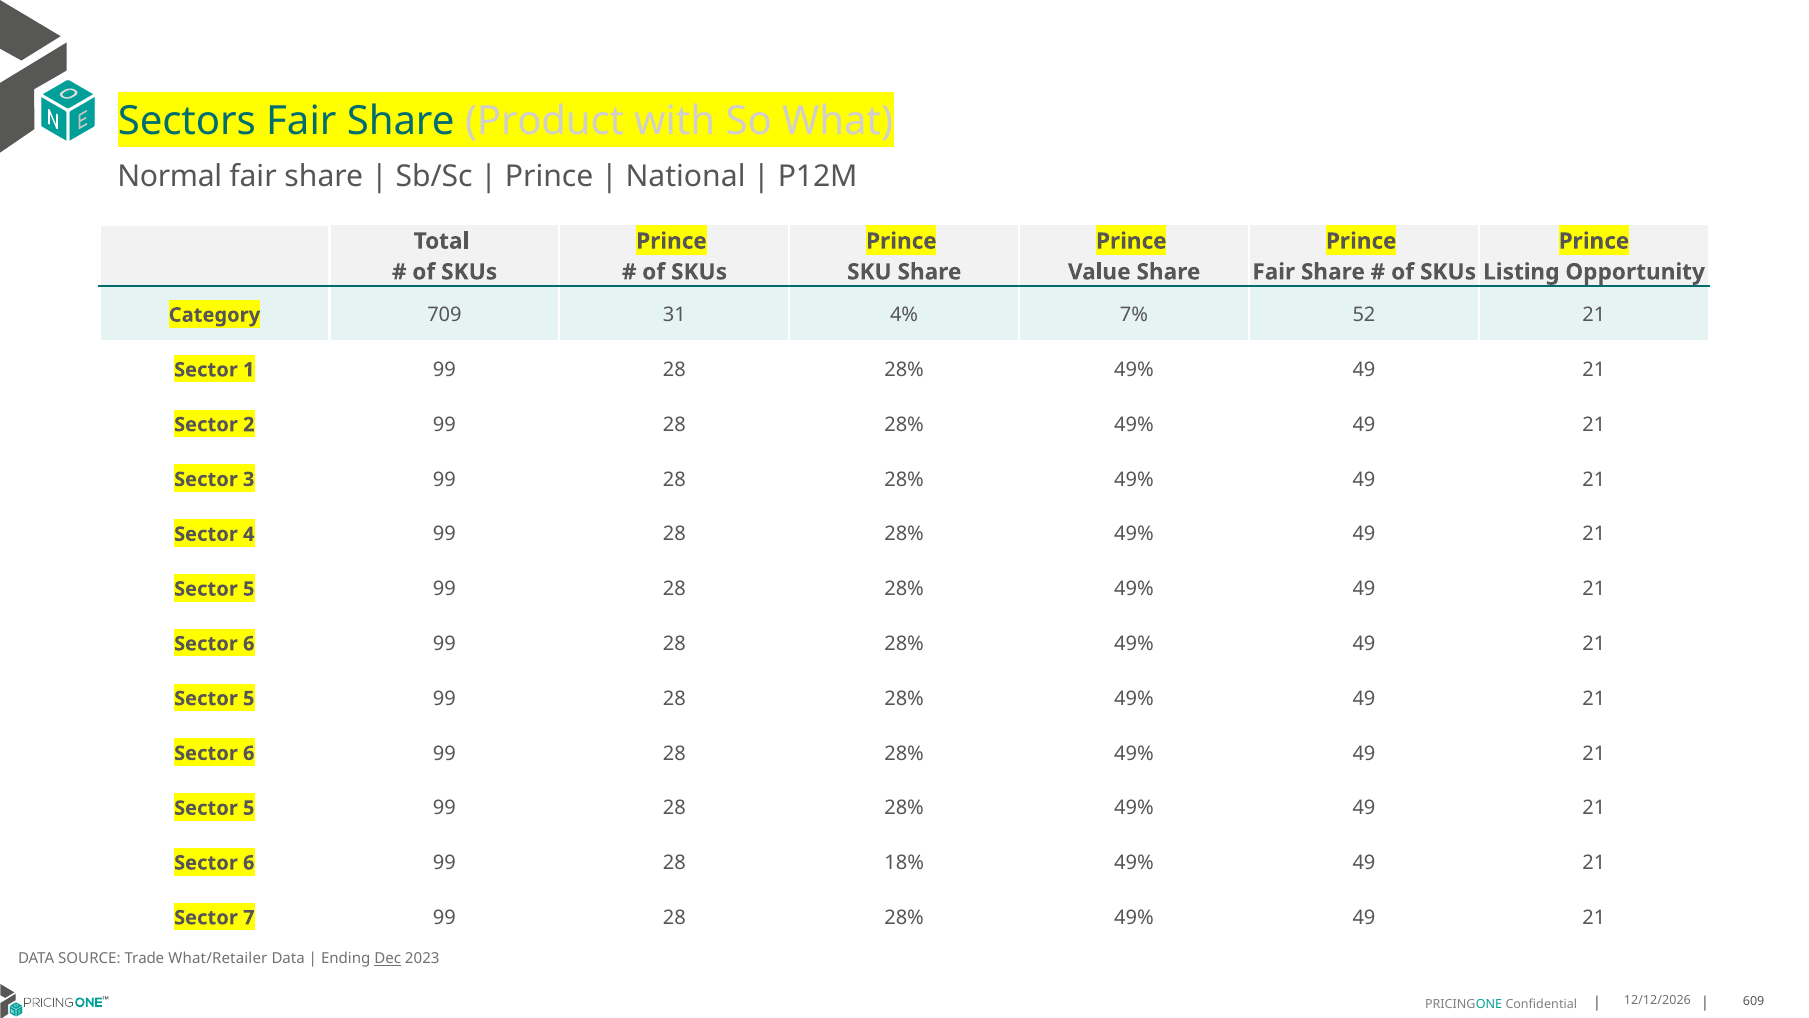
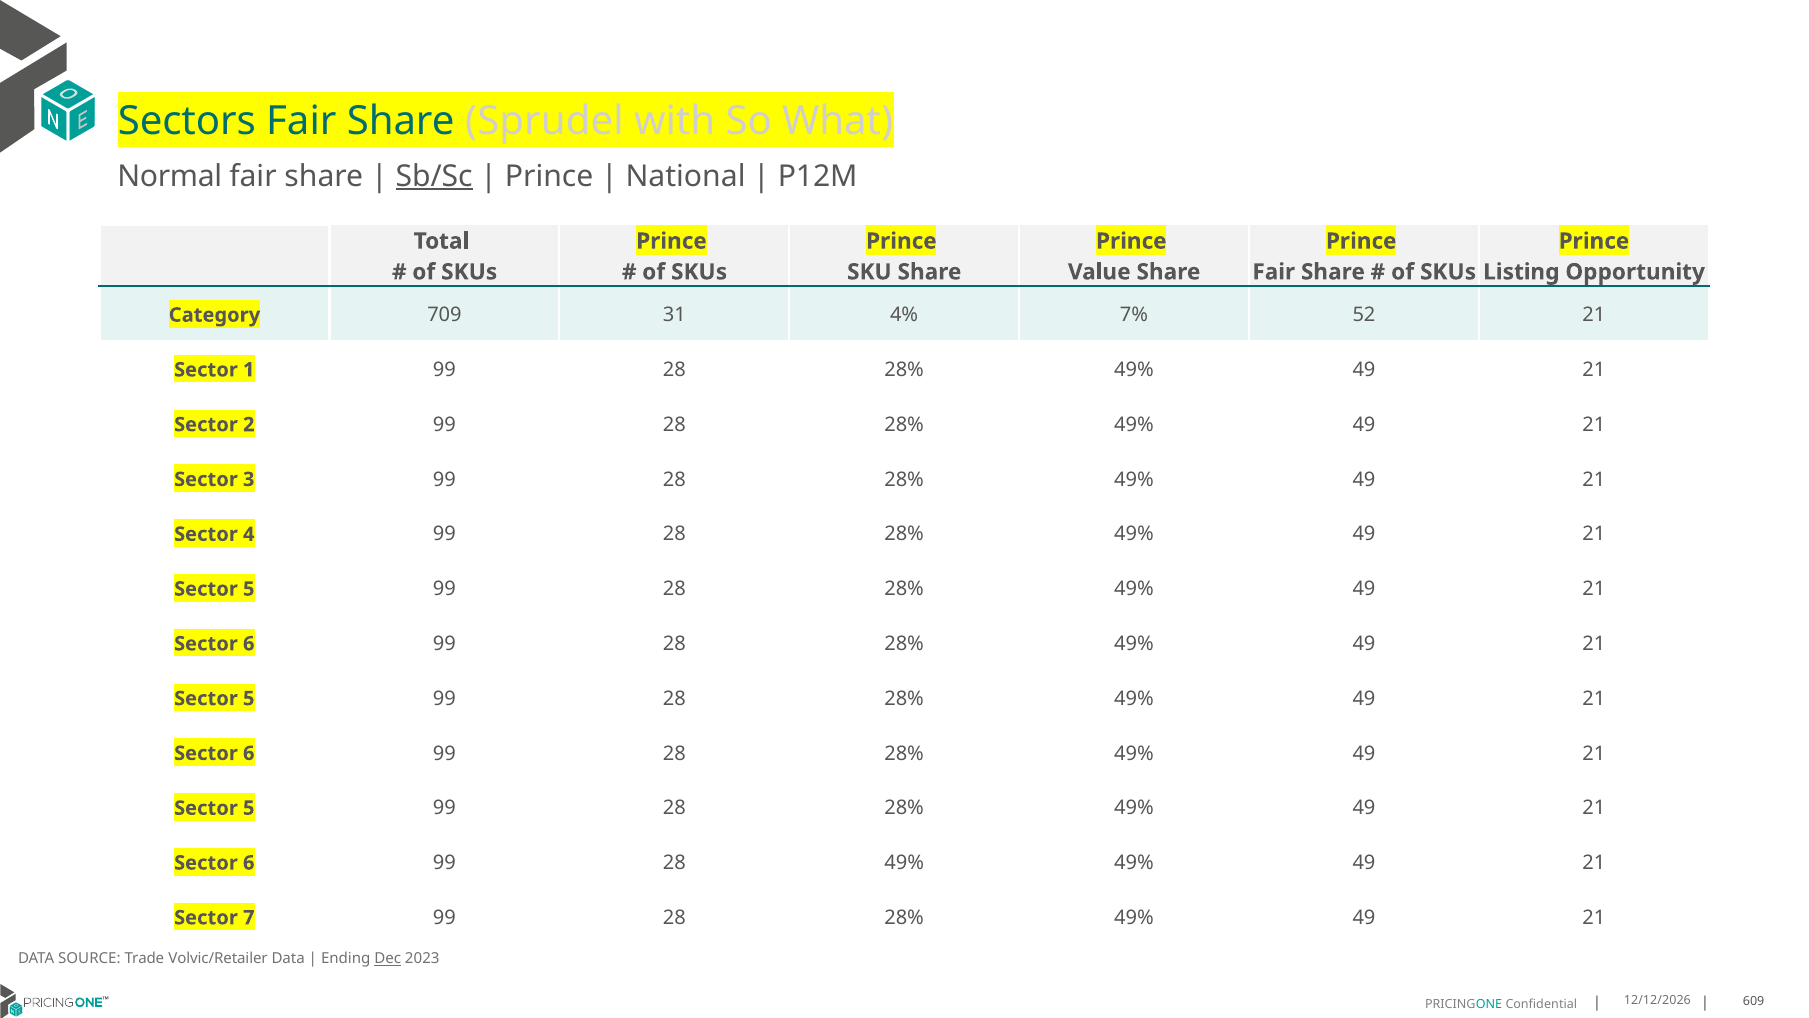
Product: Product -> Sprudel
Sb/Sc underline: none -> present
28 18%: 18% -> 49%
What/Retailer: What/Retailer -> Volvic/Retailer
